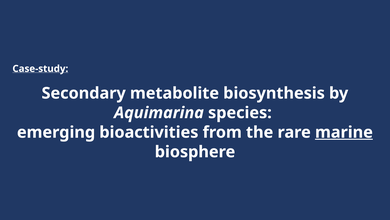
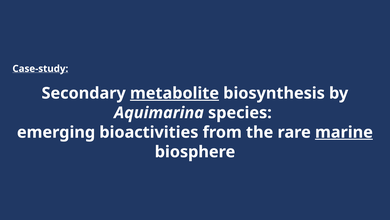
metabolite underline: none -> present
